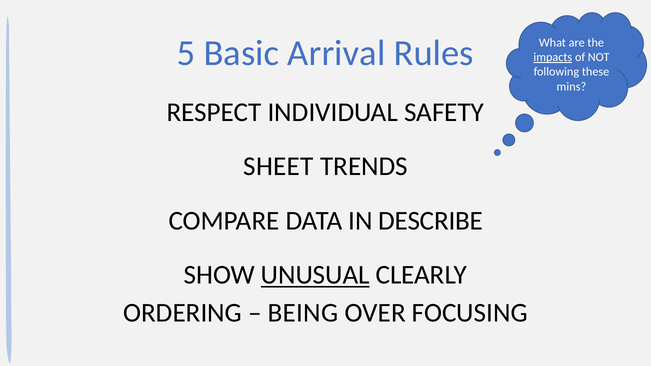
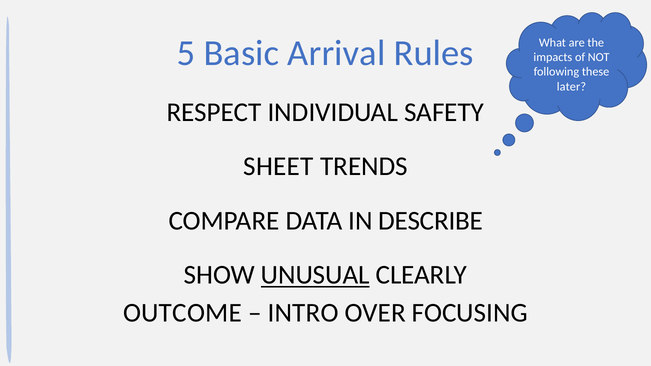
impacts underline: present -> none
mins: mins -> later
ORDERING: ORDERING -> OUTCOME
BEING: BEING -> INTRO
